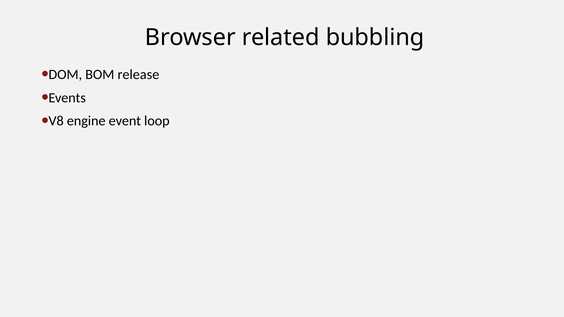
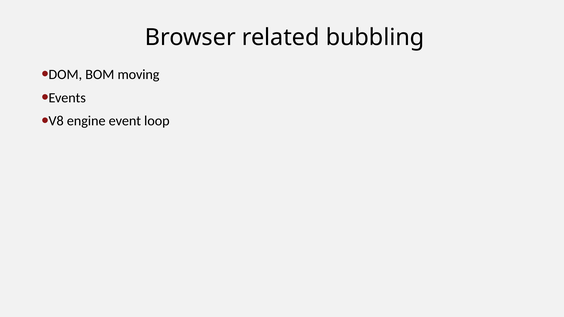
release: release -> moving
